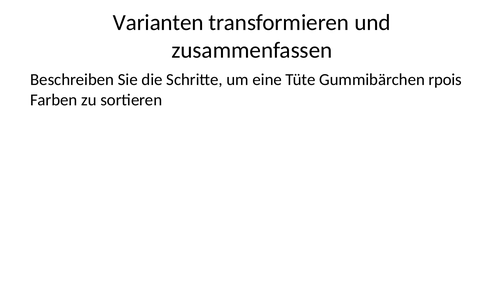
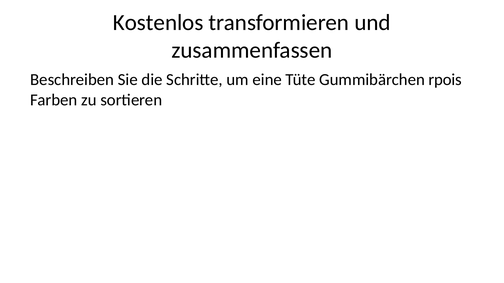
Varianten: Varianten -> Kostenlos
